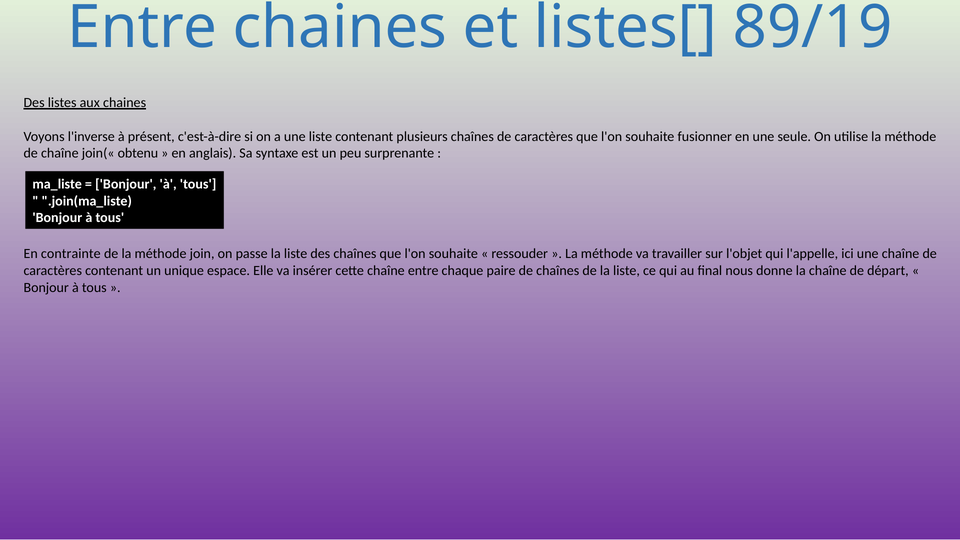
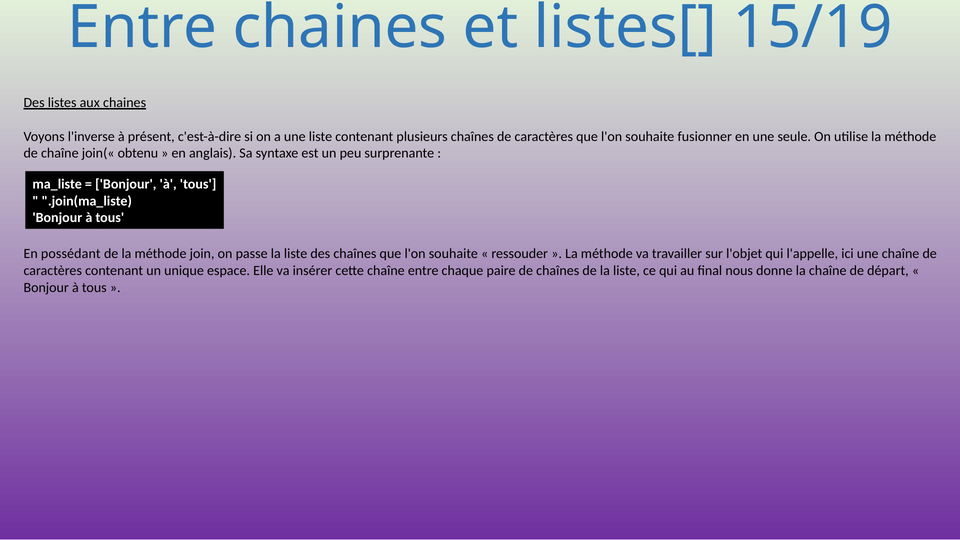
89/19: 89/19 -> 15/19
contrainte: contrainte -> possédant
